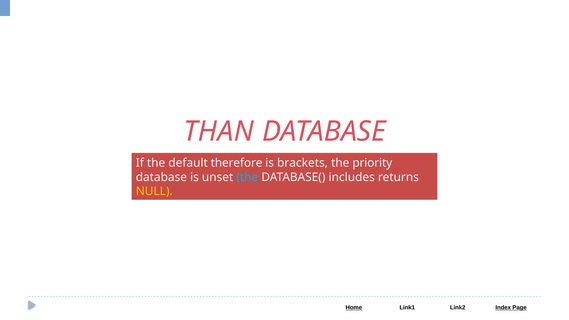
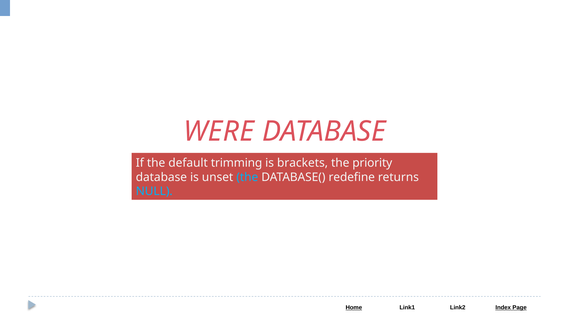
THAN: THAN -> WERE
therefore: therefore -> trimming
includes: includes -> redefine
NULL colour: yellow -> light blue
